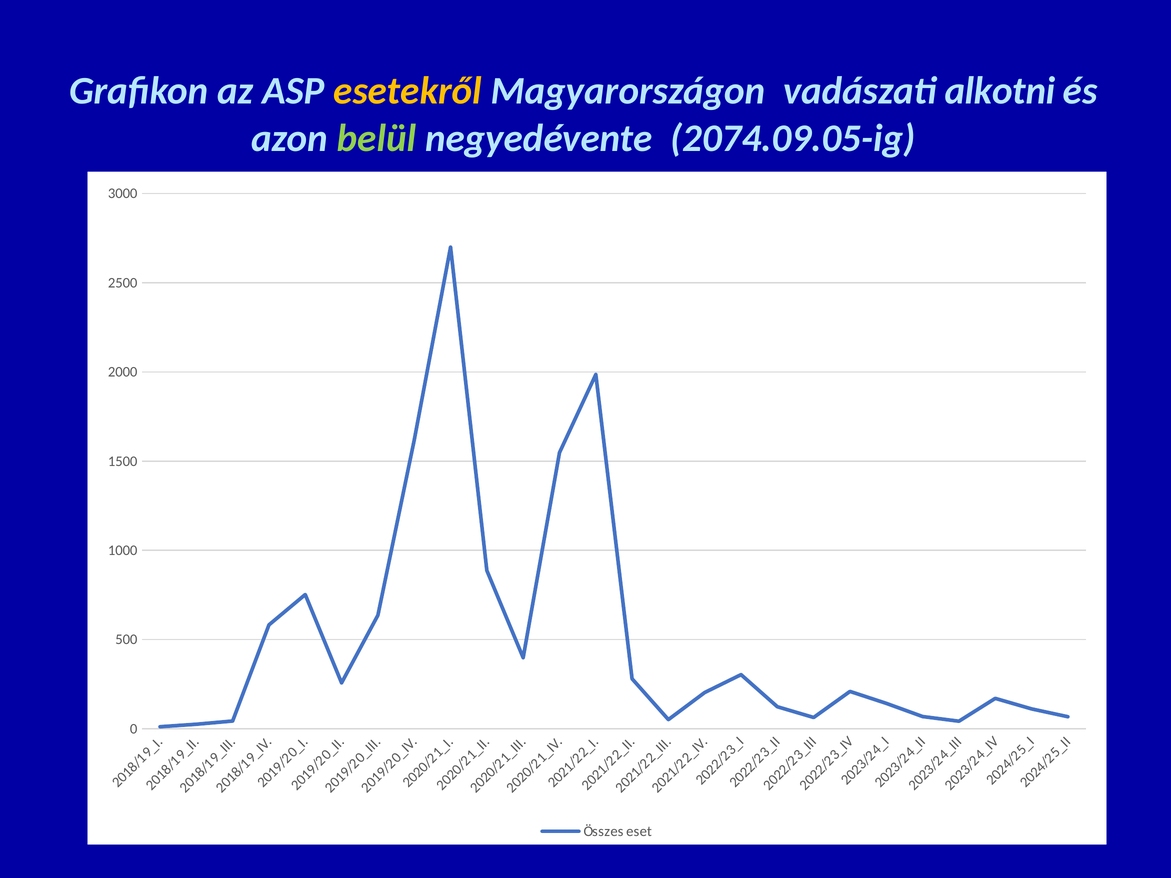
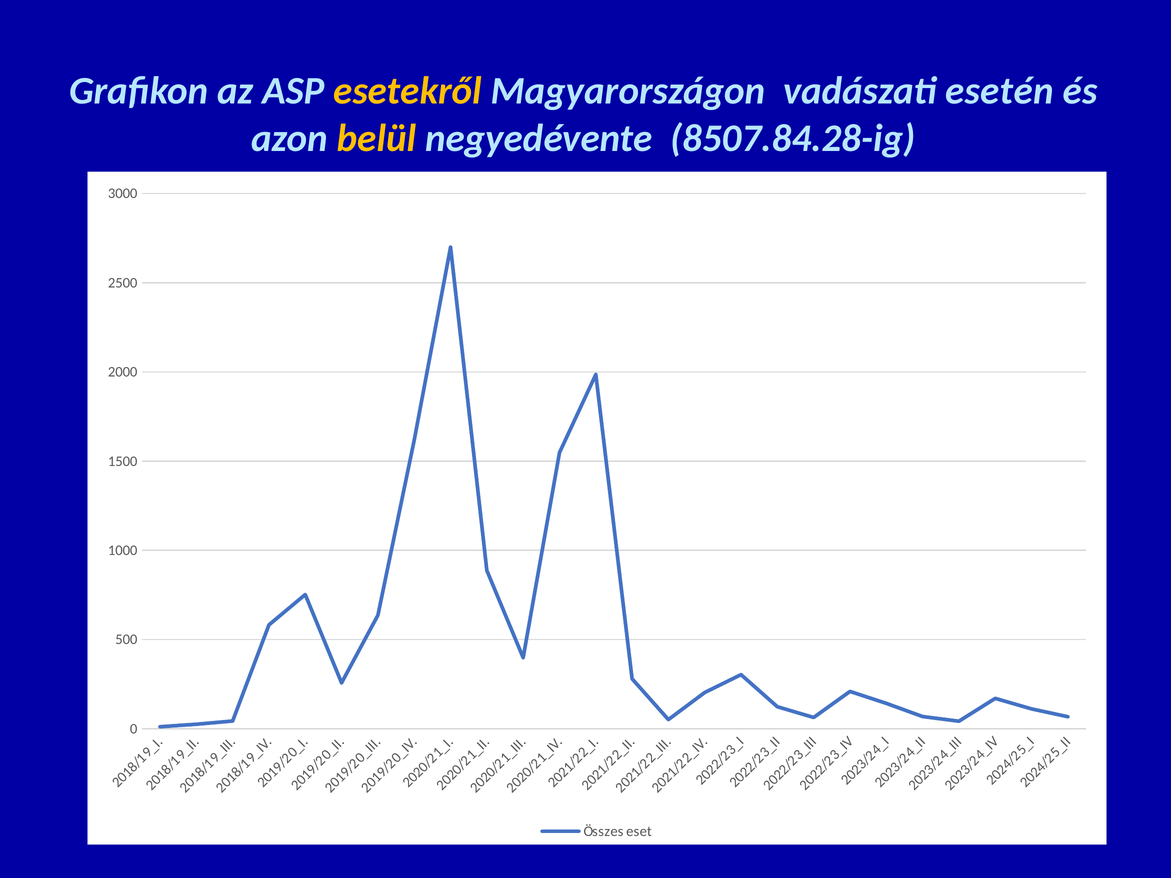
alkotni: alkotni -> esetén
belül colour: light green -> yellow
2074.09.05-ig: 2074.09.05-ig -> 8507.84.28-ig
